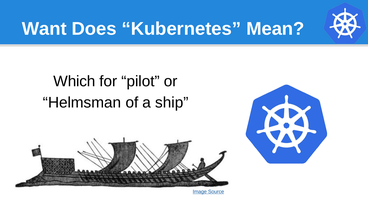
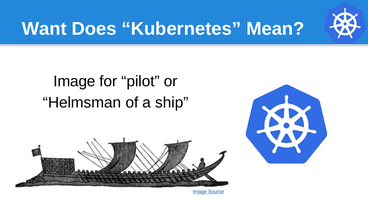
Which at (74, 81): Which -> Image
